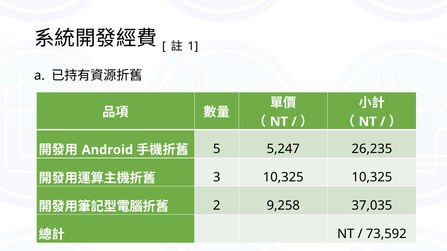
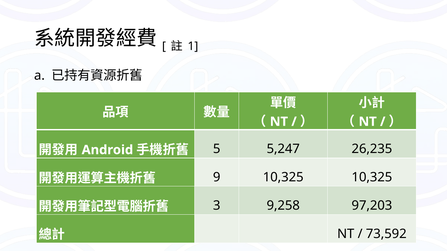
3: 3 -> 9
2: 2 -> 3
37,035: 37,035 -> 97,203
